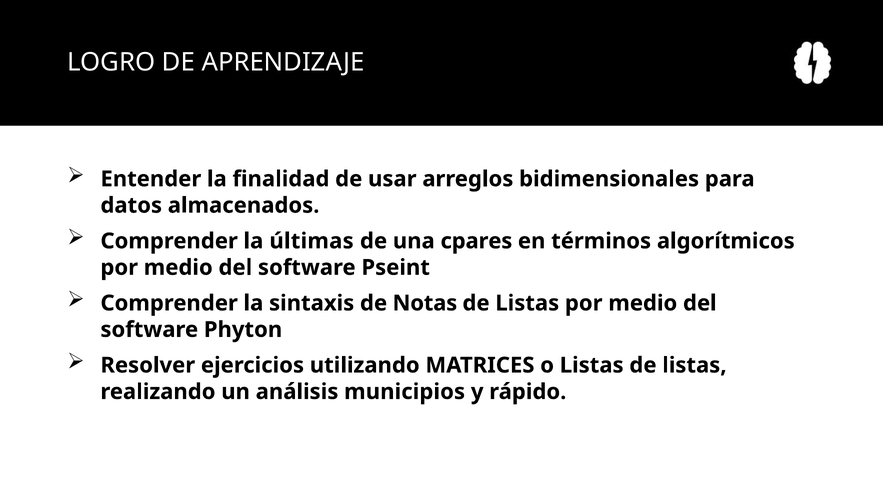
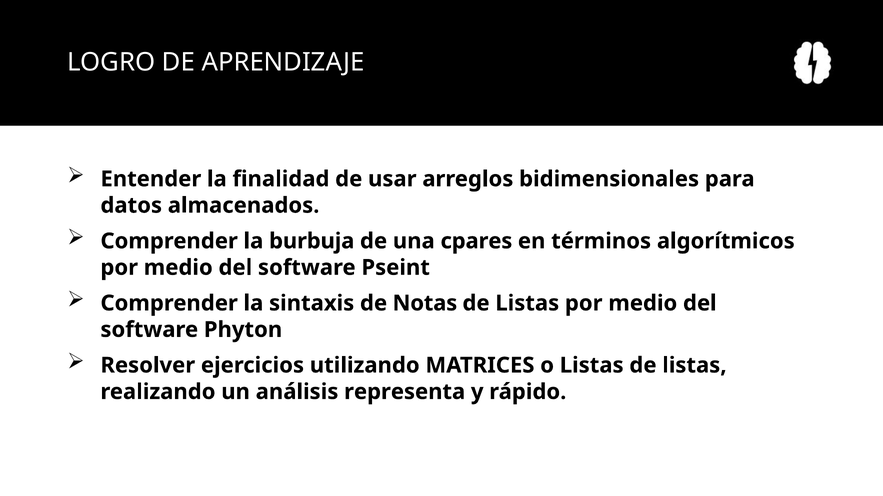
últimas: últimas -> burbuja
municipios: municipios -> representa
